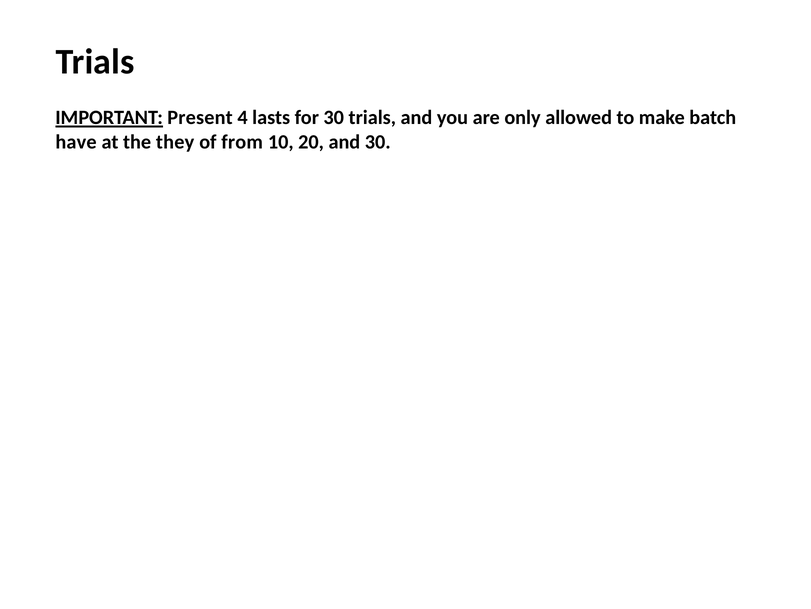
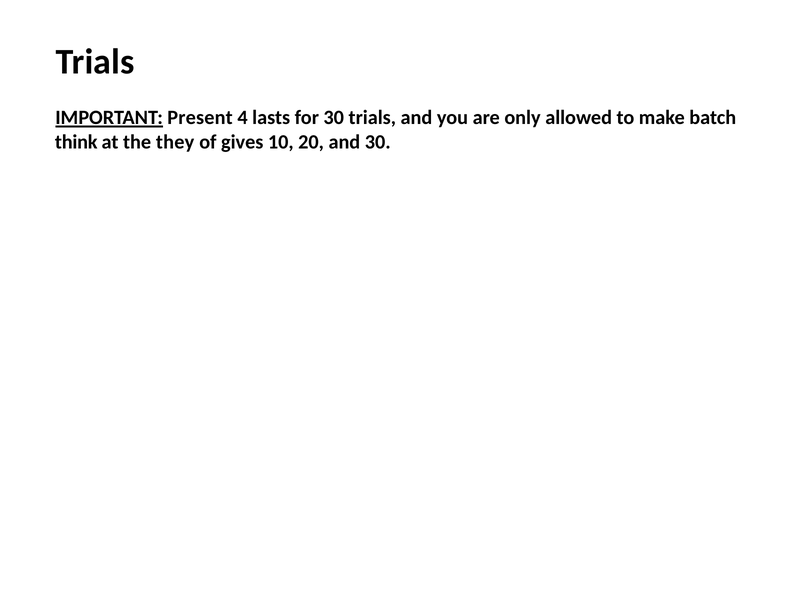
have: have -> think
from: from -> gives
